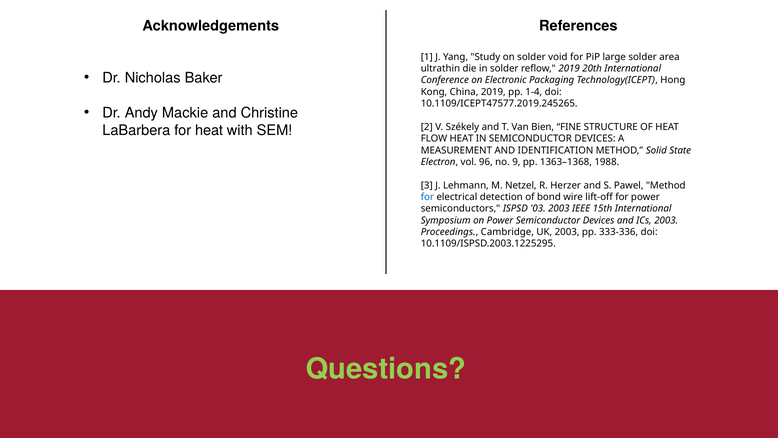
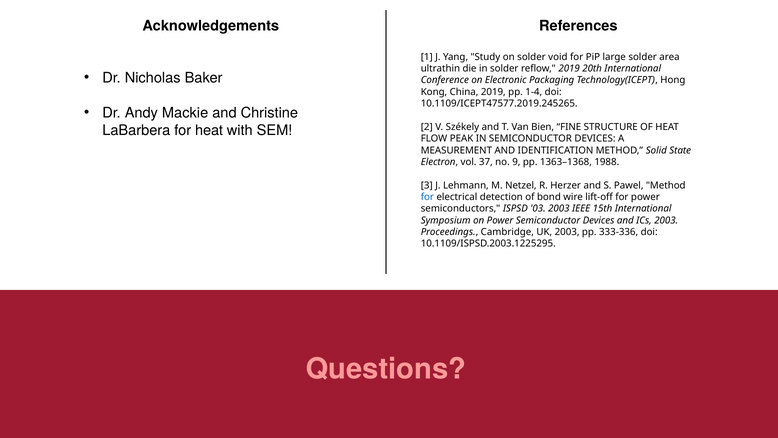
FLOW HEAT: HEAT -> PEAK
96: 96 -> 37
Questions colour: light green -> pink
